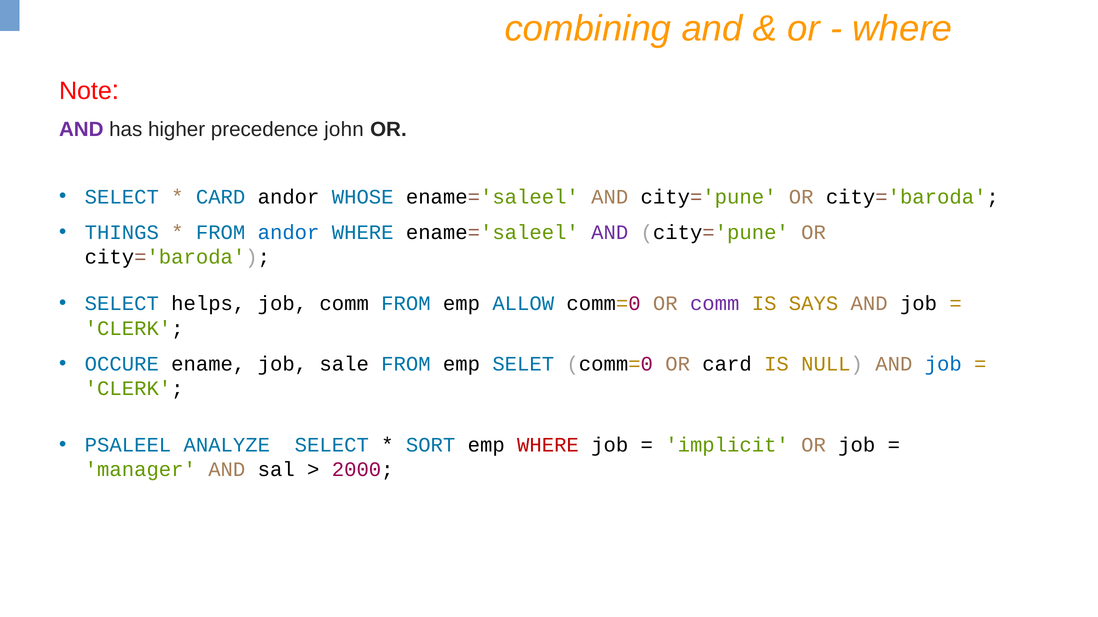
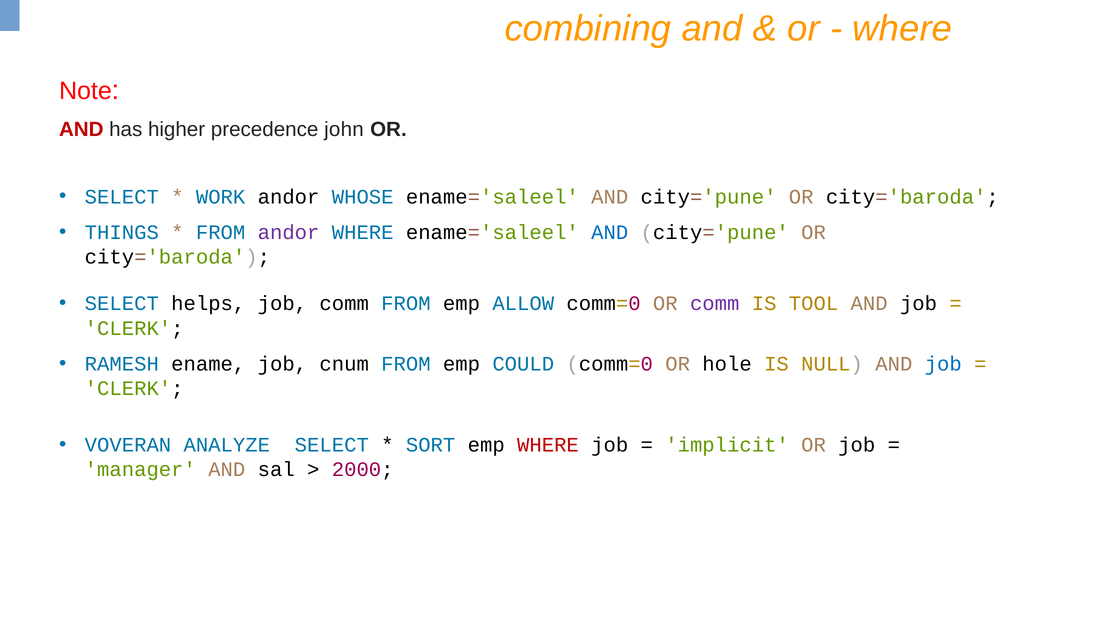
AND at (81, 130) colour: purple -> red
CARD at (221, 197): CARD -> WORK
andor at (289, 233) colour: blue -> purple
AND at (610, 233) colour: purple -> blue
SAYS: SAYS -> TOOL
OCCURE: OCCURE -> RAMESH
sale: sale -> cnum
SELET: SELET -> COULD
OR card: card -> hole
PSALEEL: PSALEEL -> VOVERAN
